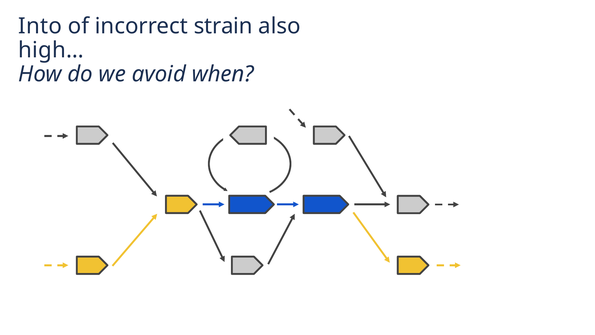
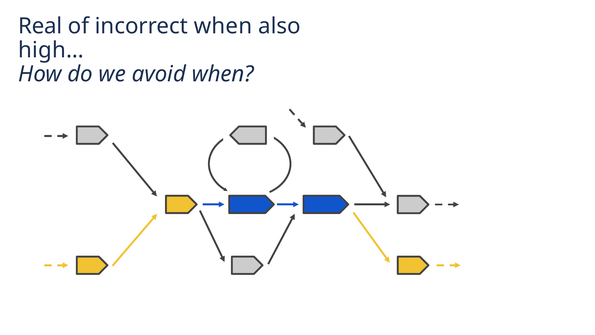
Into: Into -> Real
incorrect strain: strain -> when
